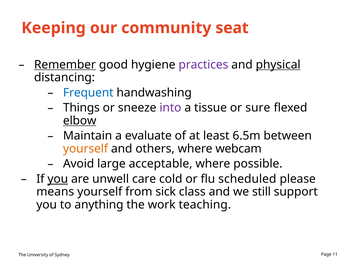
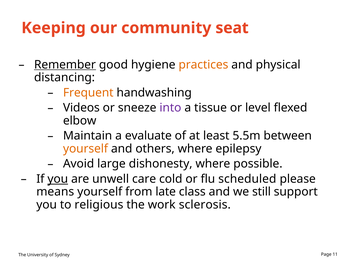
practices colour: purple -> orange
physical underline: present -> none
Frequent colour: blue -> orange
Things: Things -> Videos
sure: sure -> level
elbow underline: present -> none
6.5m: 6.5m -> 5.5m
webcam: webcam -> epilepsy
acceptable: acceptable -> dishonesty
sick: sick -> late
anything: anything -> religious
teaching: teaching -> sclerosis
